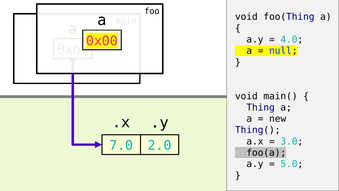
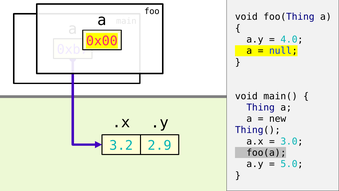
7.0: 7.0 -> 3.2
2.0: 2.0 -> 2.9
